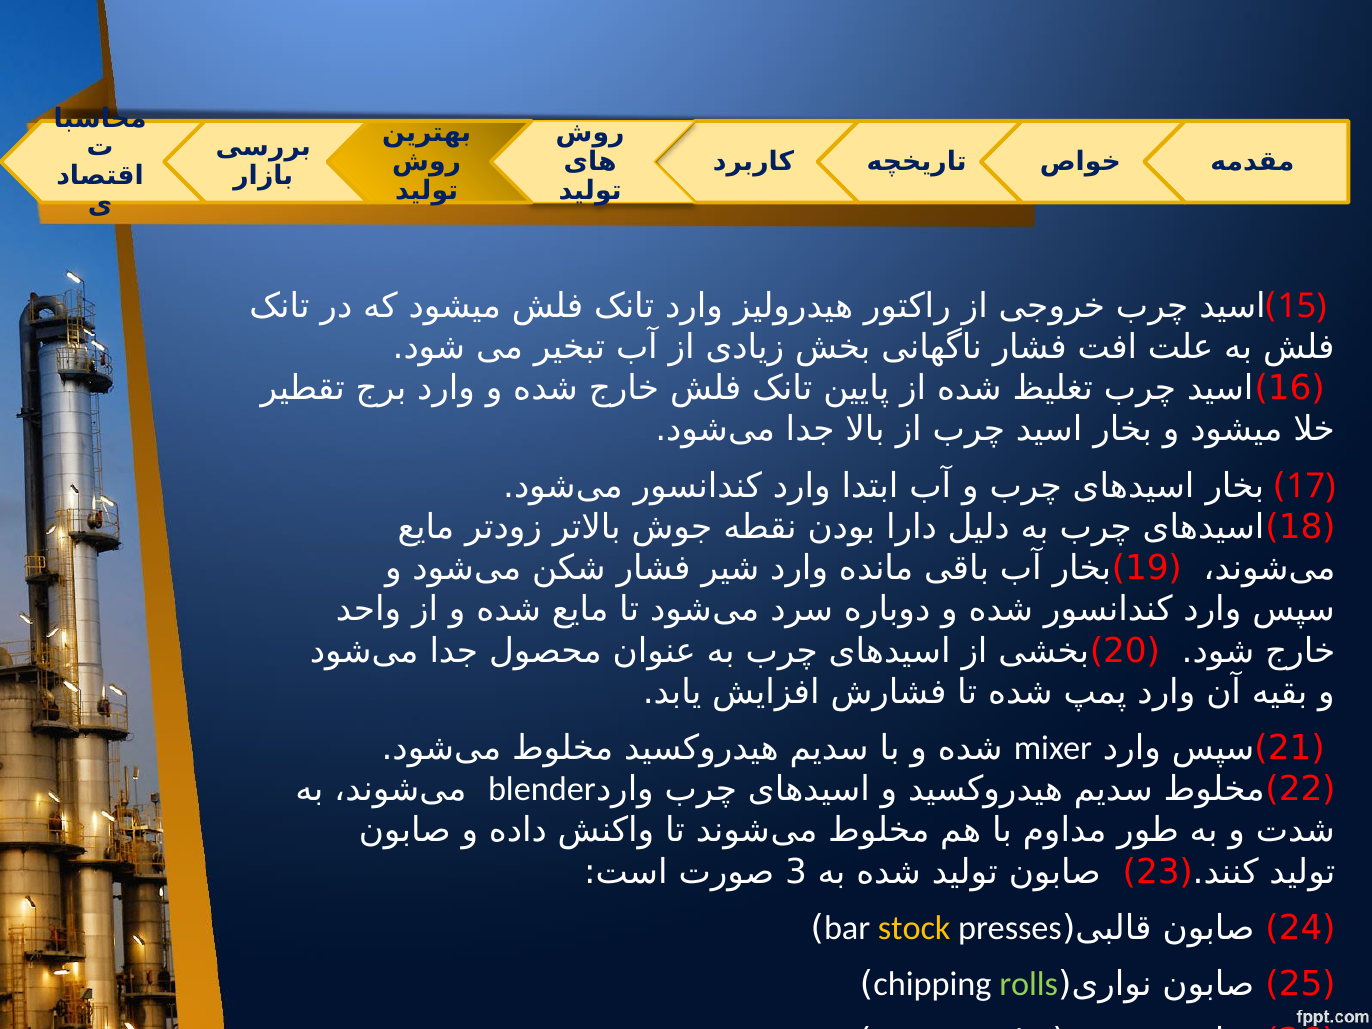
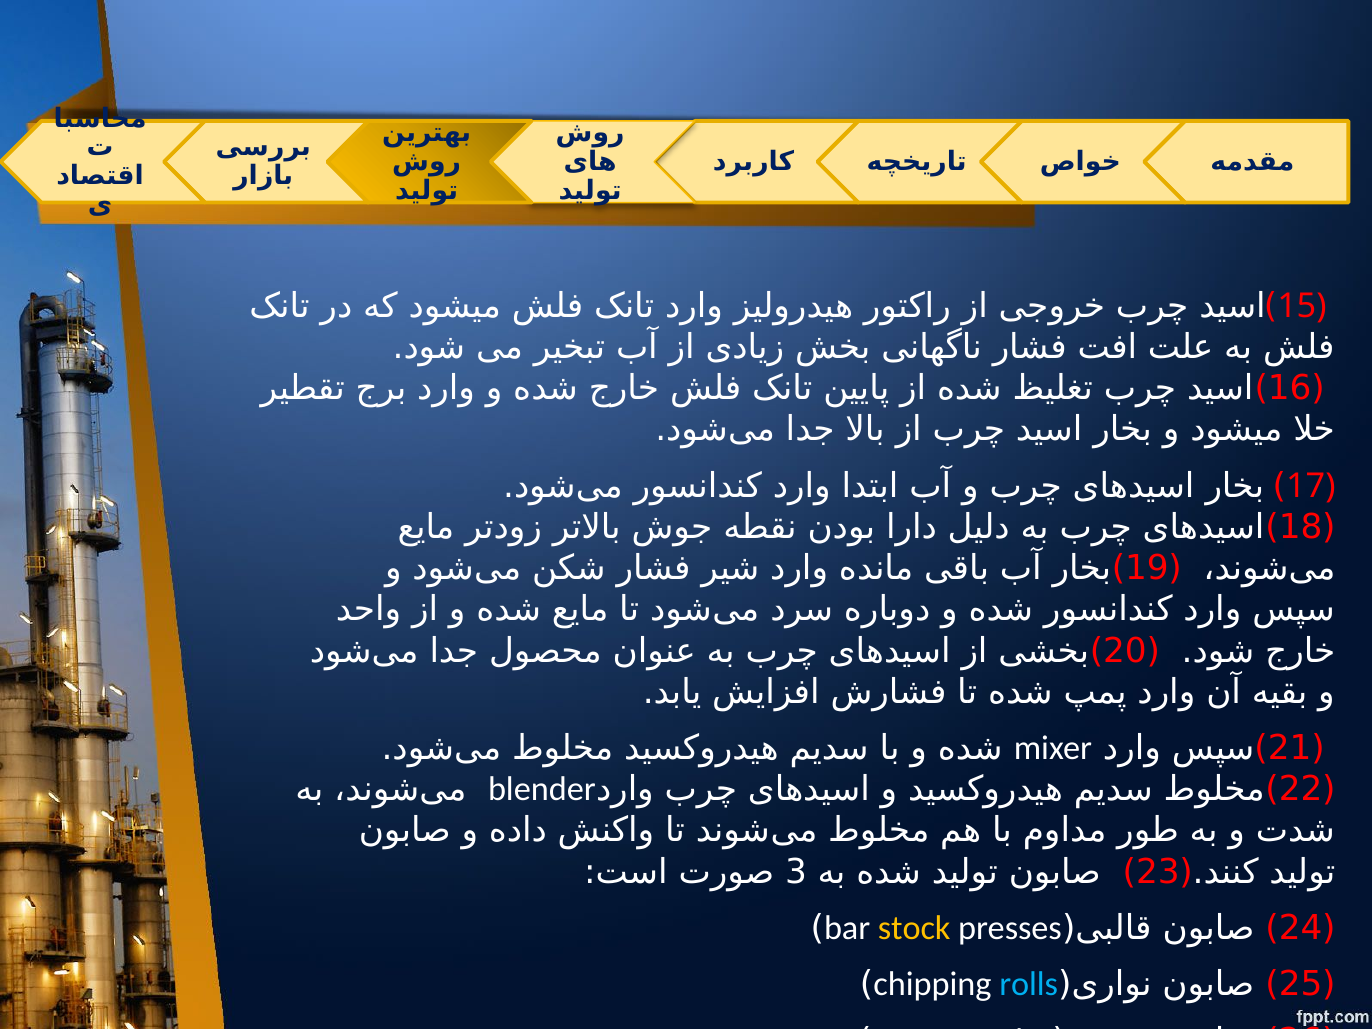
rolls colour: light green -> light blue
